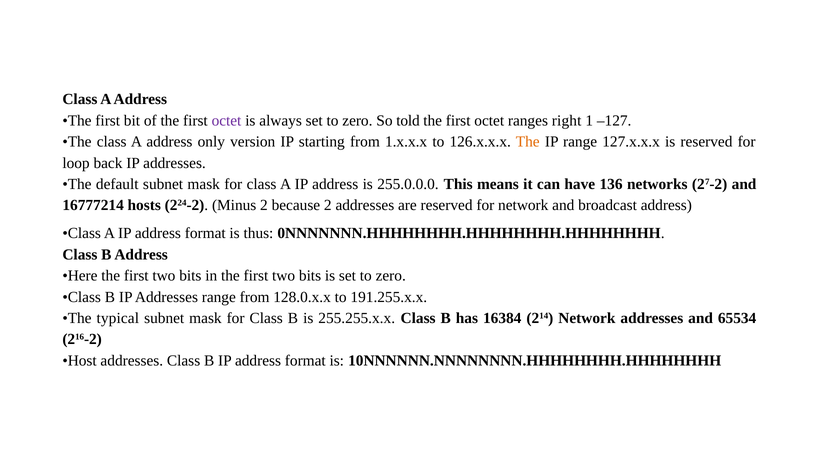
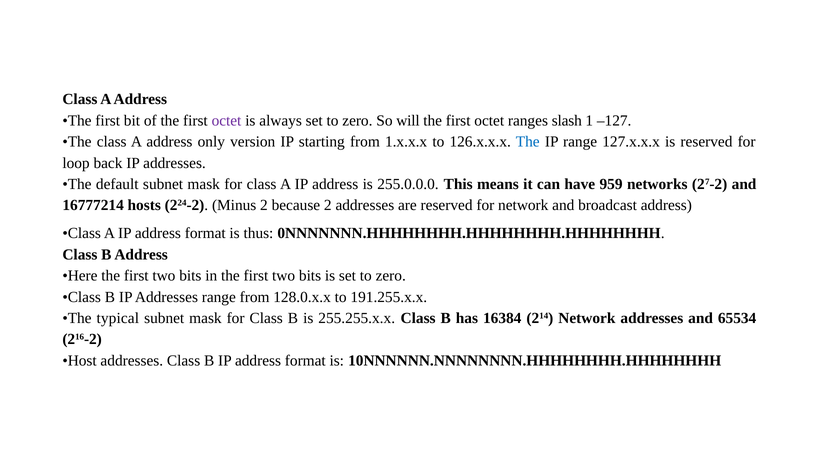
told: told -> will
right: right -> slash
The at (528, 142) colour: orange -> blue
136: 136 -> 959
